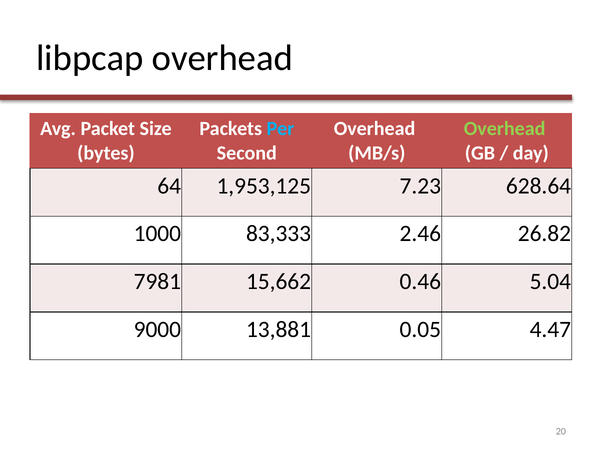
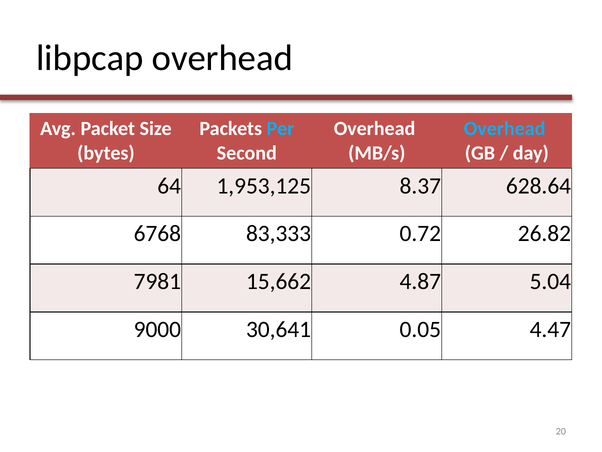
Overhead at (505, 129) colour: light green -> light blue
7.23: 7.23 -> 8.37
1000: 1000 -> 6768
2.46: 2.46 -> 0.72
0.46: 0.46 -> 4.87
13,881: 13,881 -> 30,641
